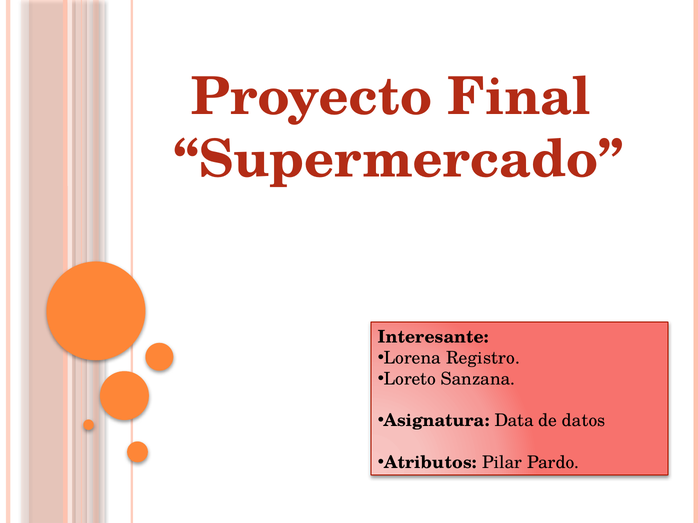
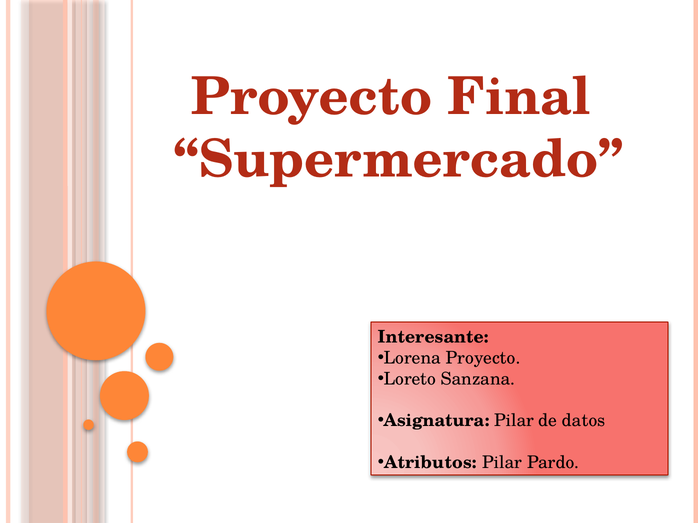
Lorena Registro: Registro -> Proyecto
Asignatura Data: Data -> Pilar
